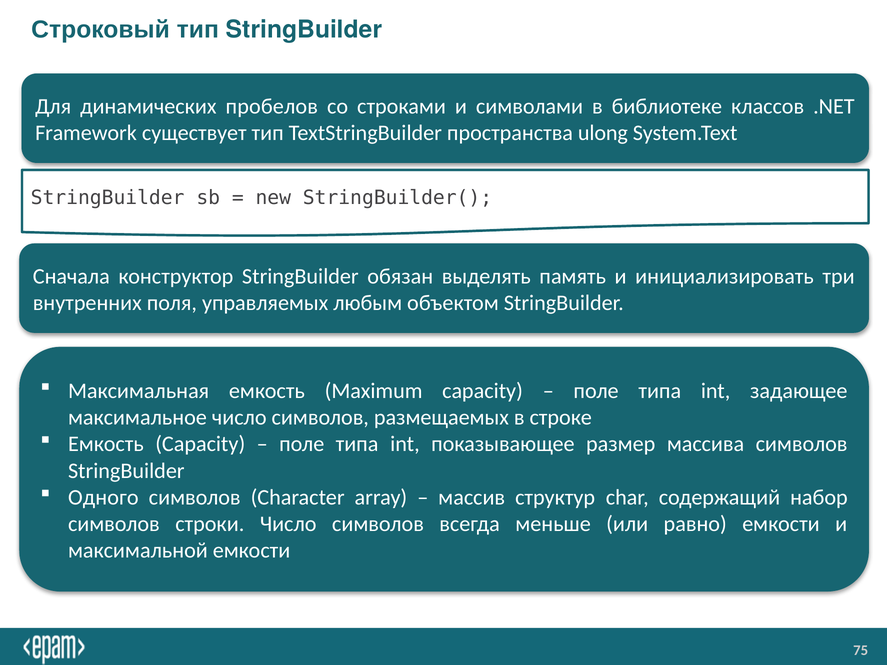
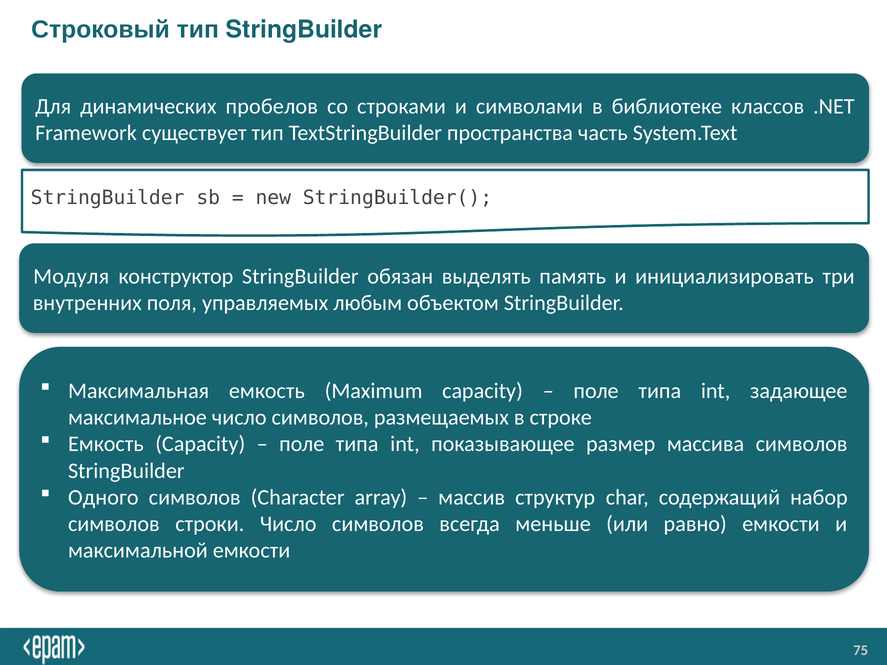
ulong: ulong -> часть
Сначала: Сначала -> Модуля
